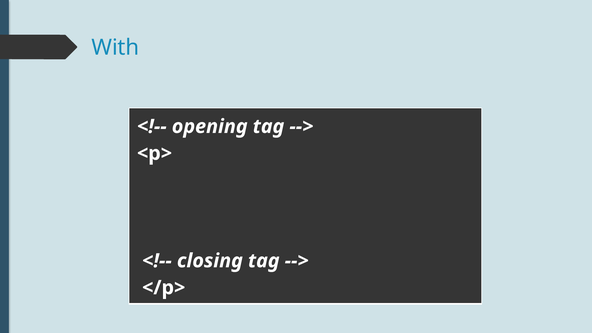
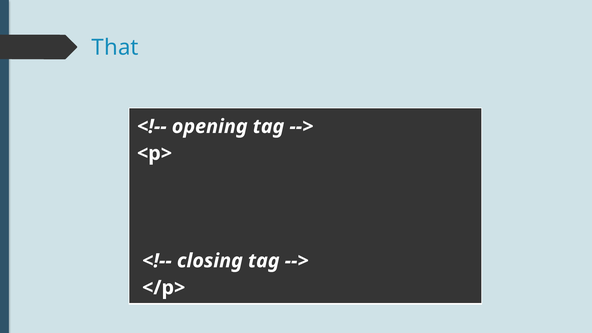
With: With -> That
